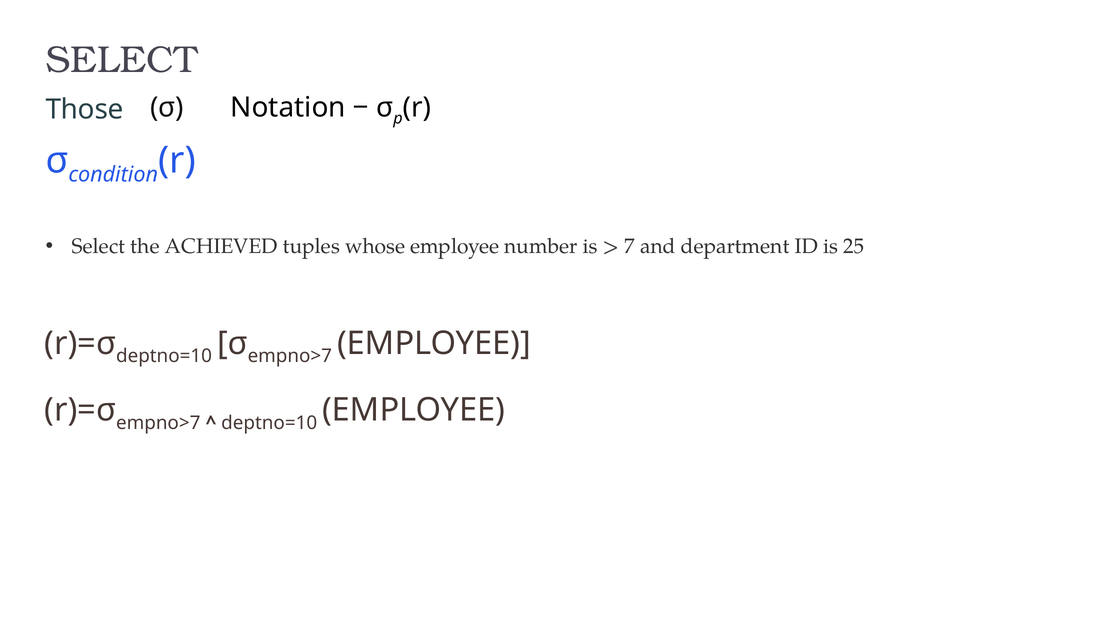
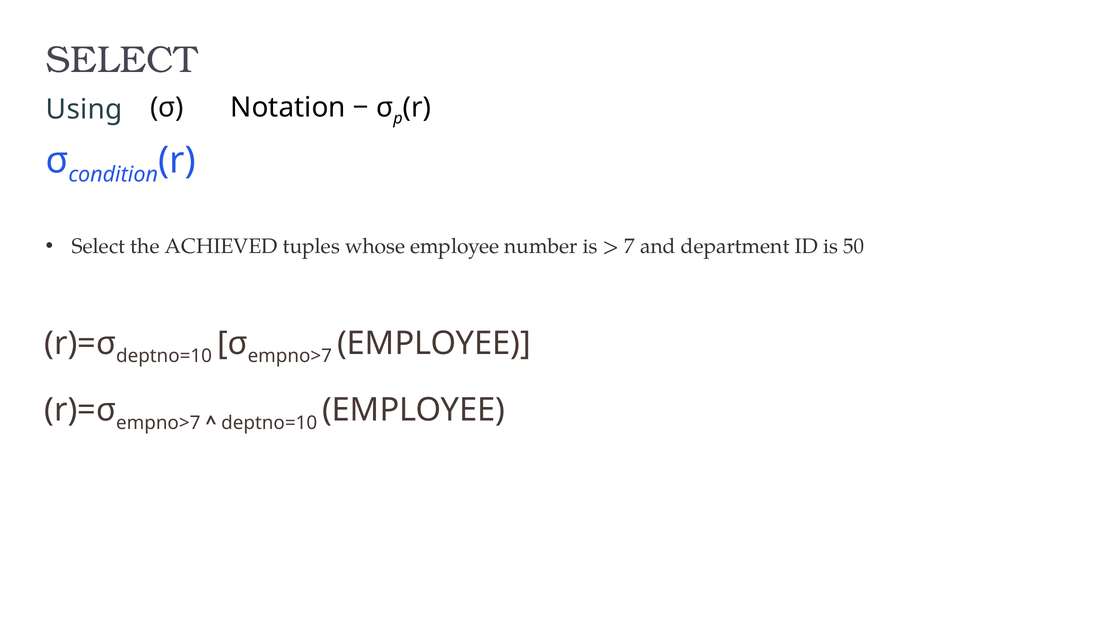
Those: Those -> Using
25: 25 -> 50
